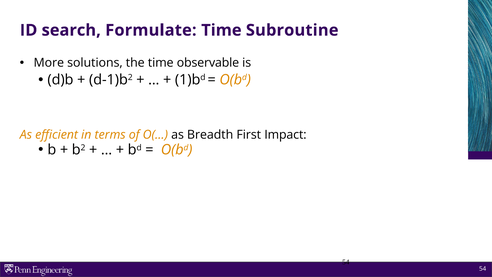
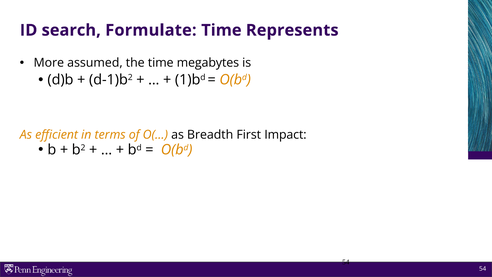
Subroutine: Subroutine -> Represents
solutions: solutions -> assumed
observable: observable -> megabytes
